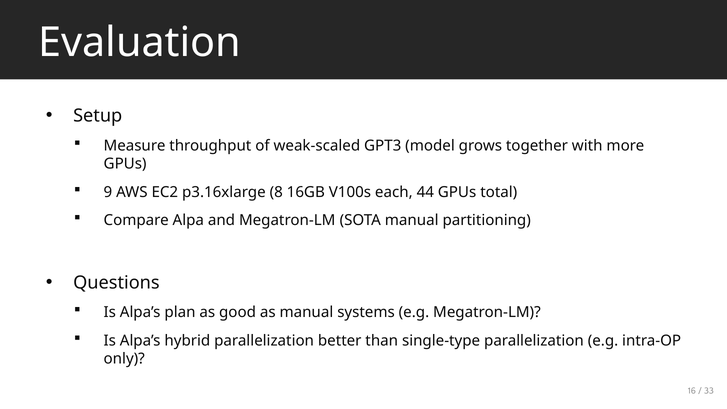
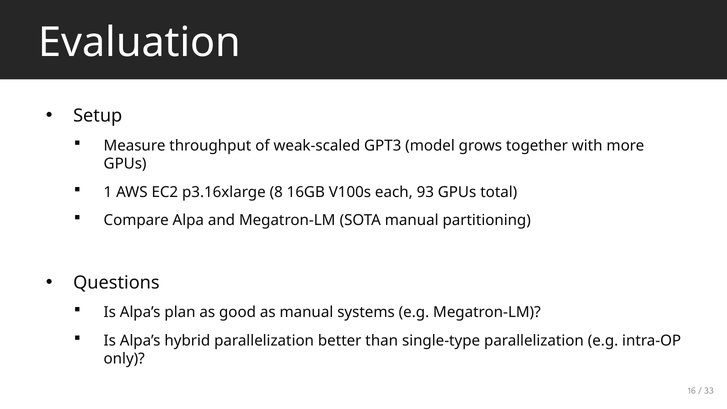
9: 9 -> 1
44: 44 -> 93
